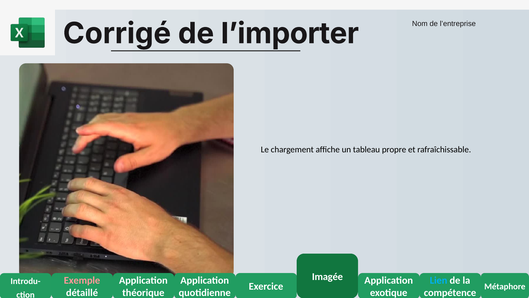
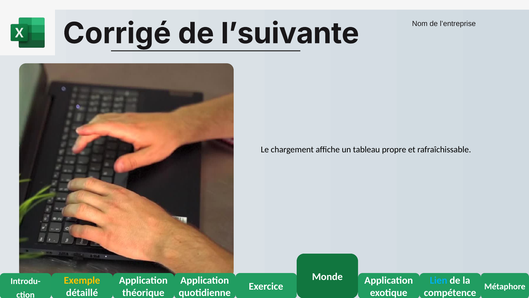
l’importer: l’importer -> l’suivante
Imagée: Imagée -> Monde
Exemple colour: pink -> yellow
